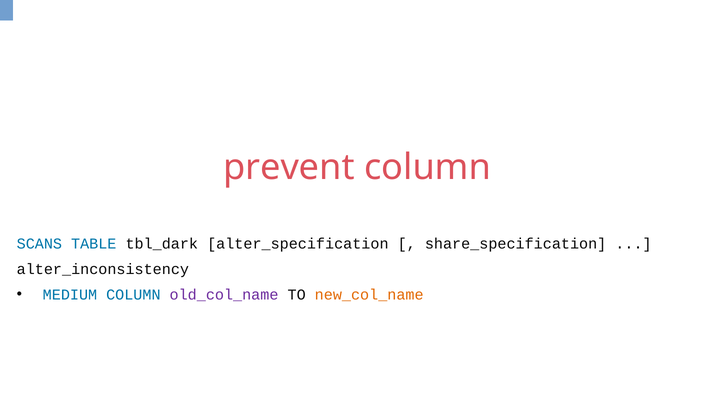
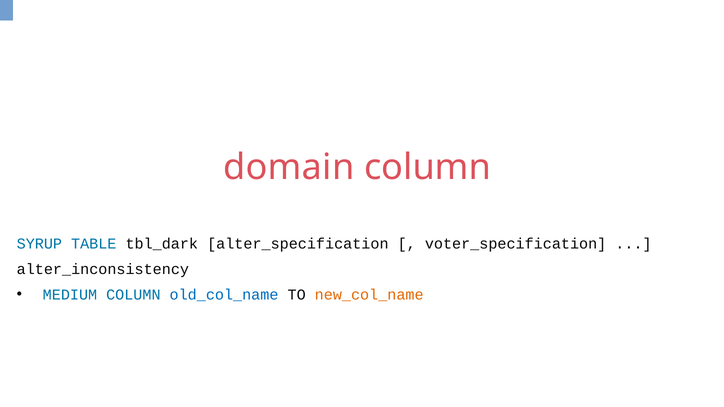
prevent: prevent -> domain
SCANS: SCANS -> SYRUP
share_specification: share_specification -> voter_specification
old_col_name colour: purple -> blue
